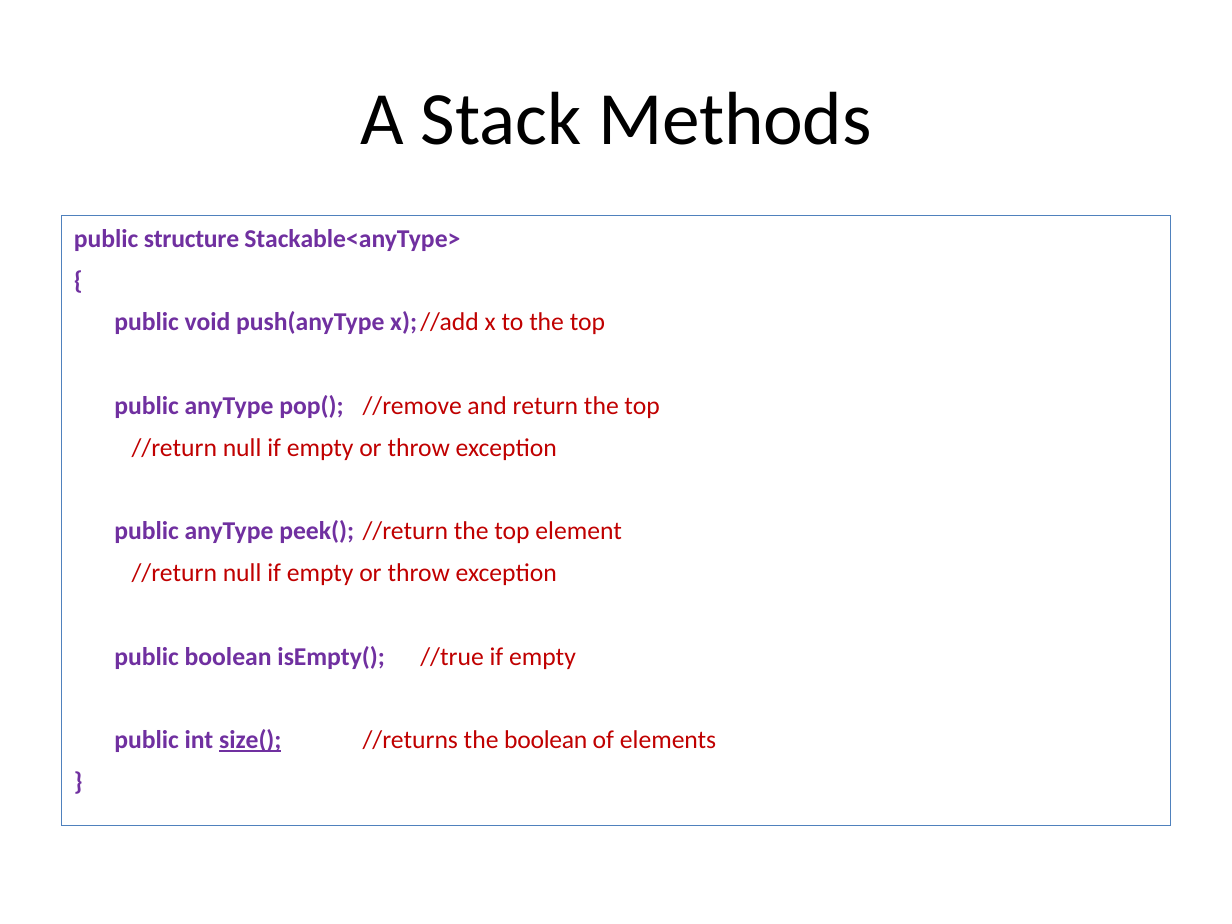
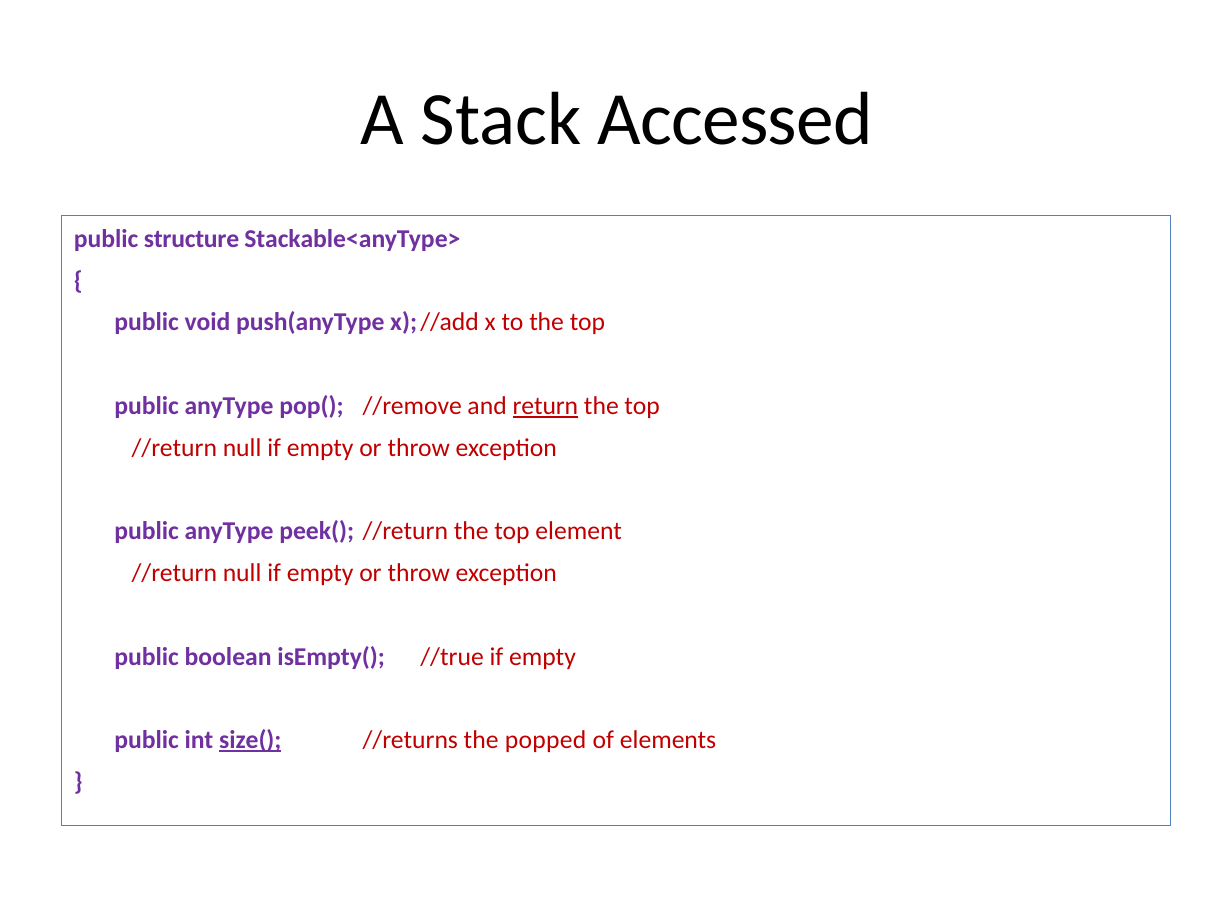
Methods: Methods -> Accessed
return underline: none -> present
the boolean: boolean -> popped
